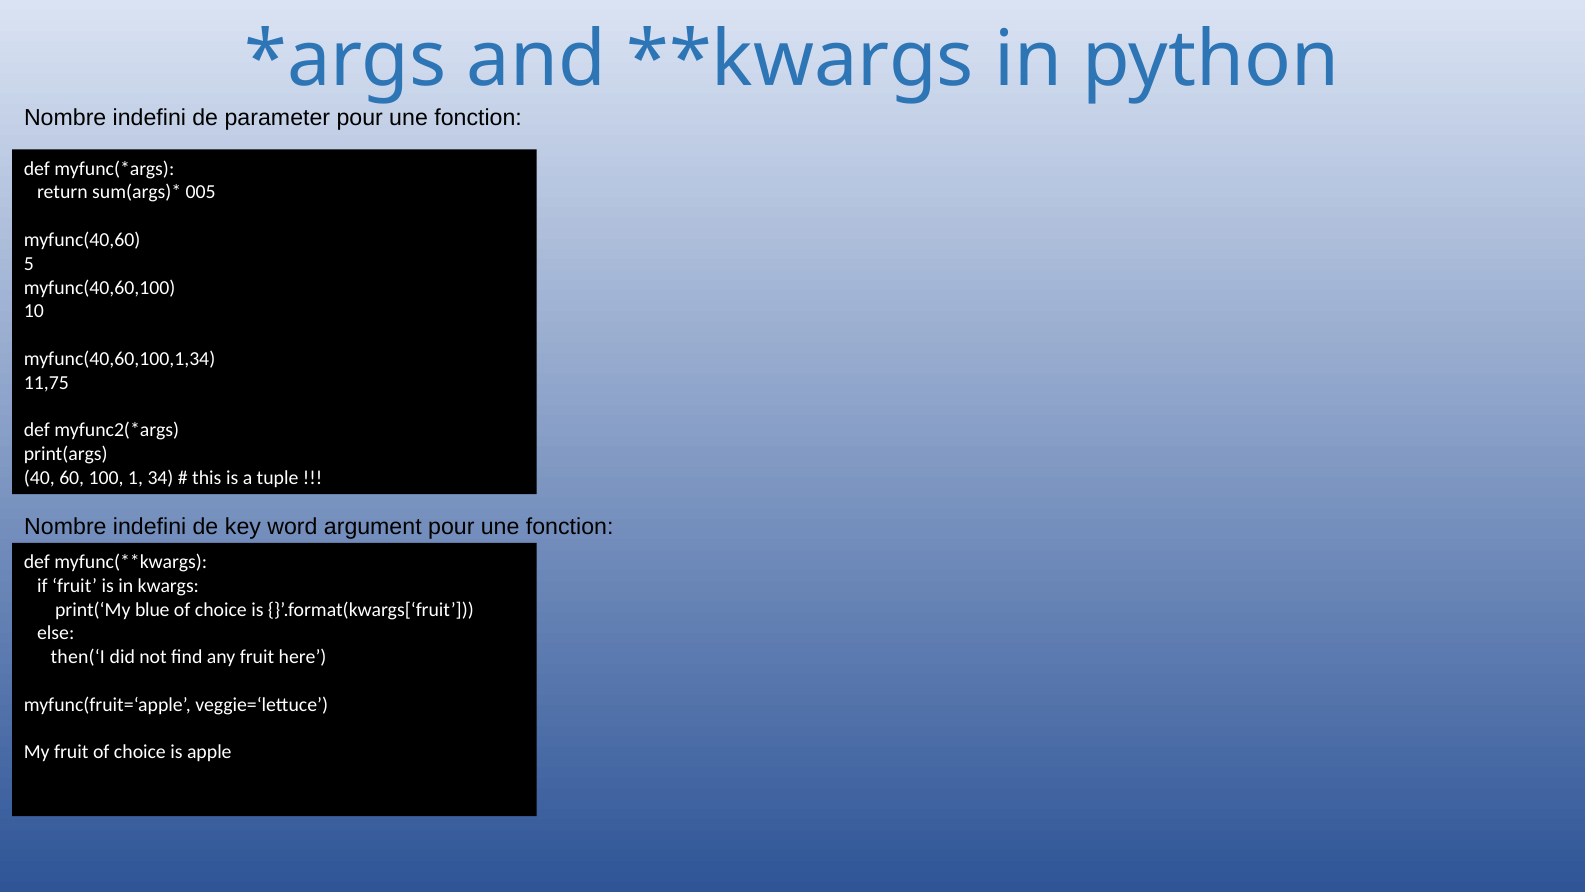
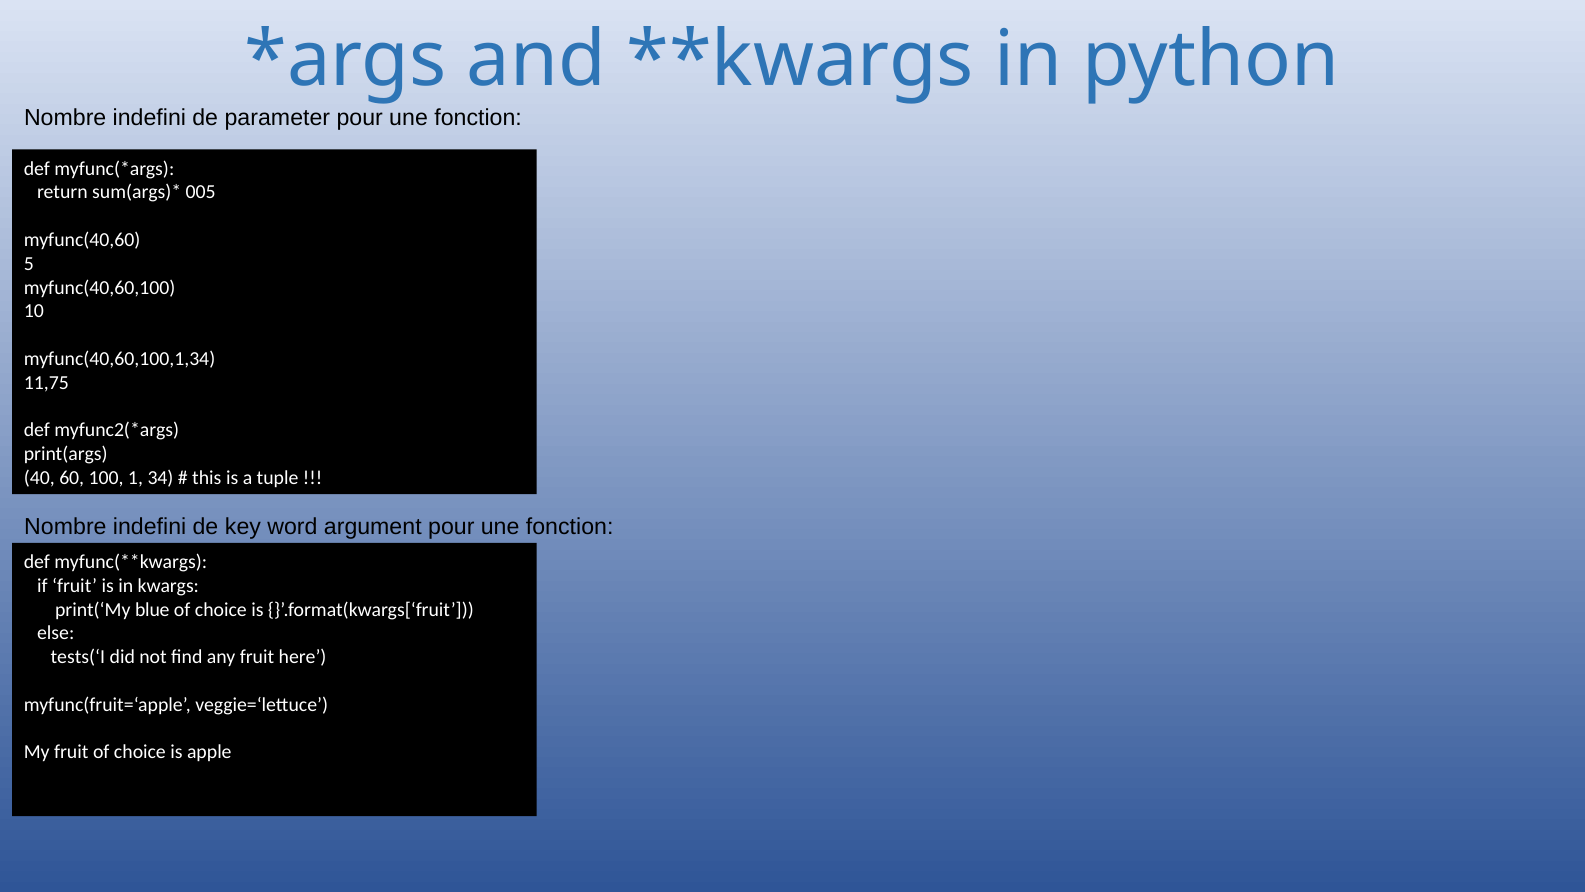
then(‘I: then(‘I -> tests(‘I
